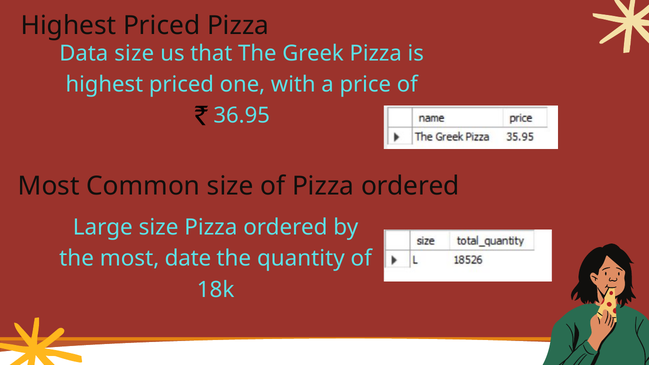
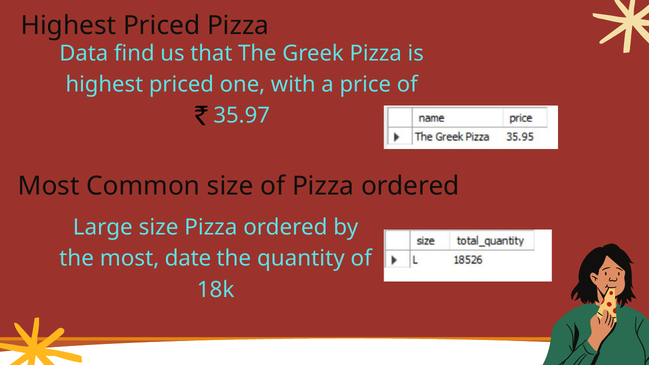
Data size: size -> find
36.95: 36.95 -> 35.97
